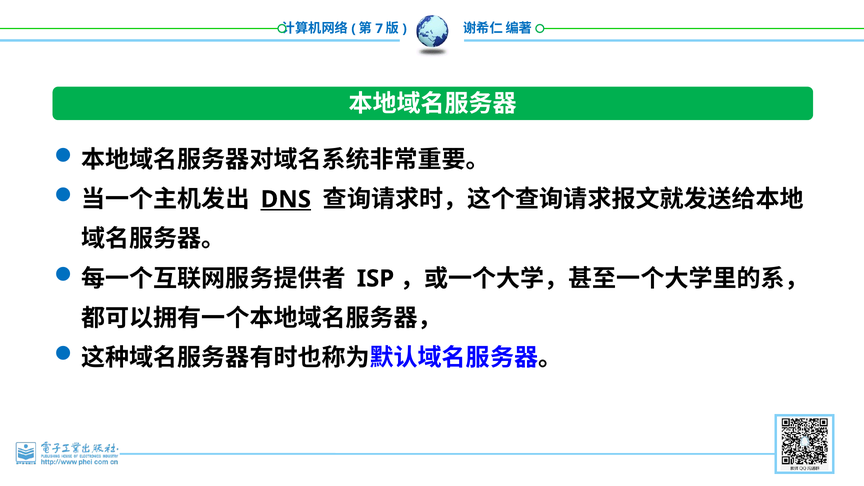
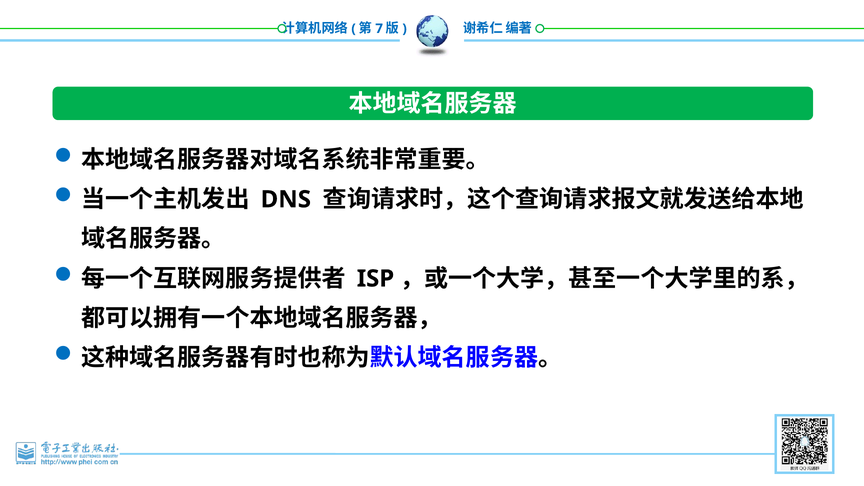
DNS underline: present -> none
